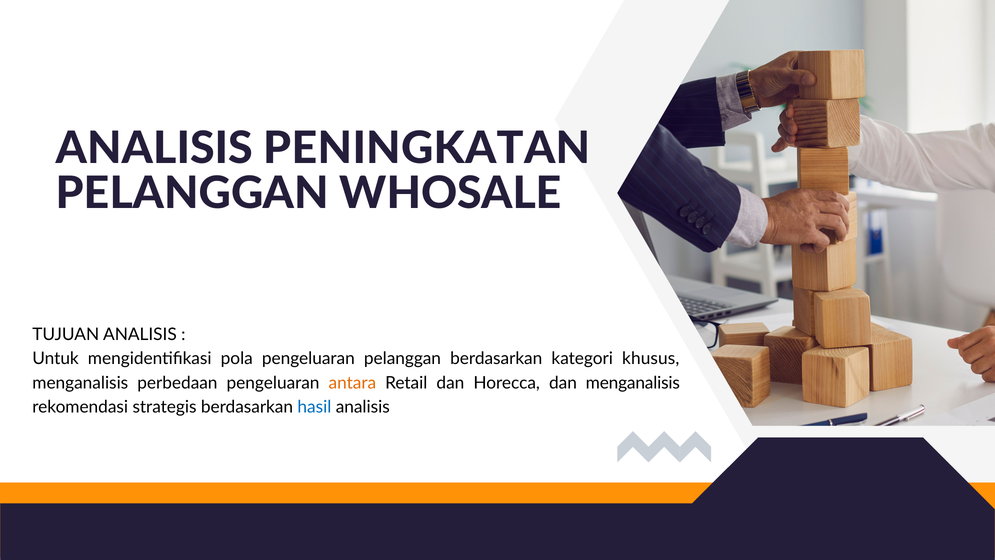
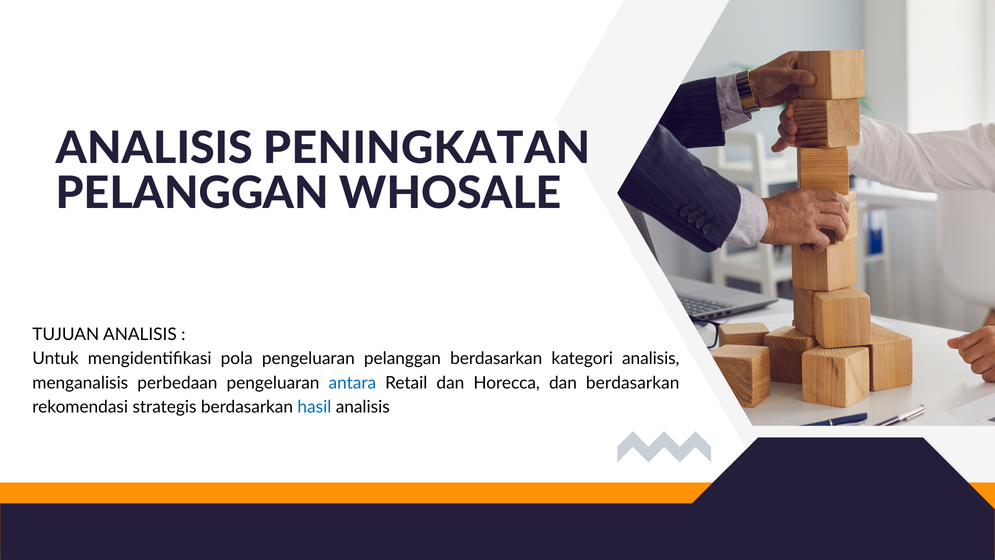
kategori khusus: khusus -> analisis
antara colour: orange -> blue
dan menganalisis: menganalisis -> berdasarkan
